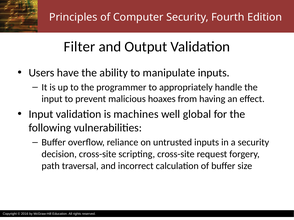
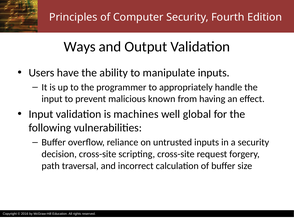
Filter: Filter -> Ways
hoaxes: hoaxes -> known
